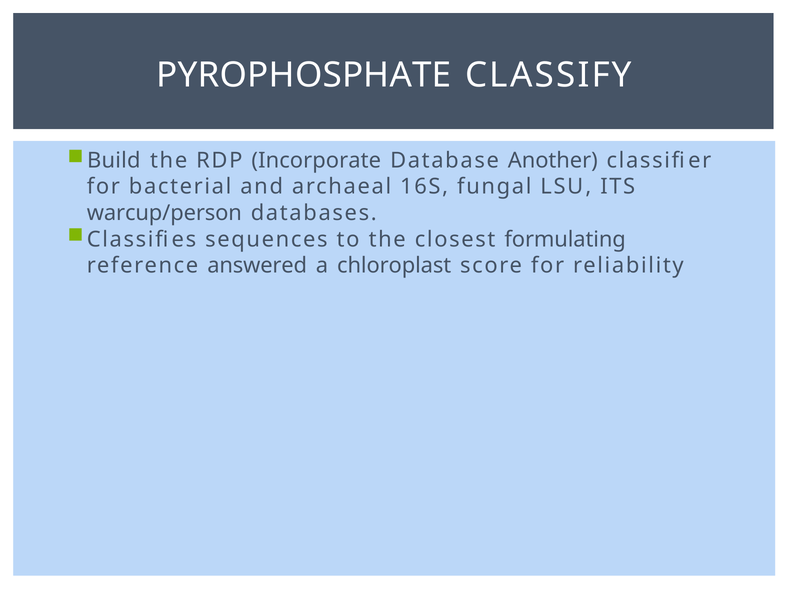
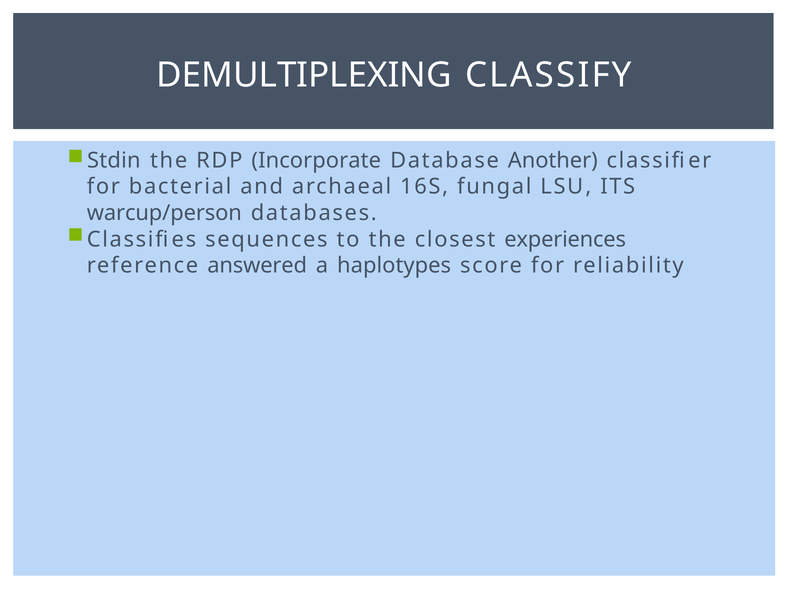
PYROPHOSPHATE: PYROPHOSPHATE -> DEMULTIPLEXING
Build: Build -> Stdin
formulating: formulating -> experiences
chloroplast: chloroplast -> haplotypes
